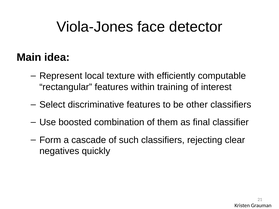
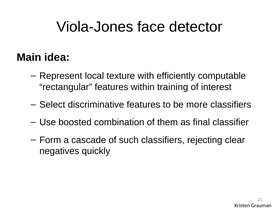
other: other -> more
